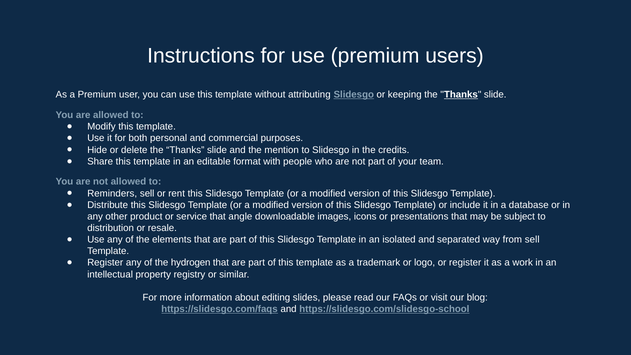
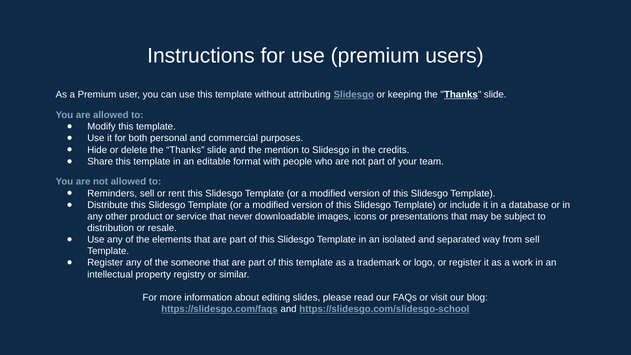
angle: angle -> never
hydrogen: hydrogen -> someone
